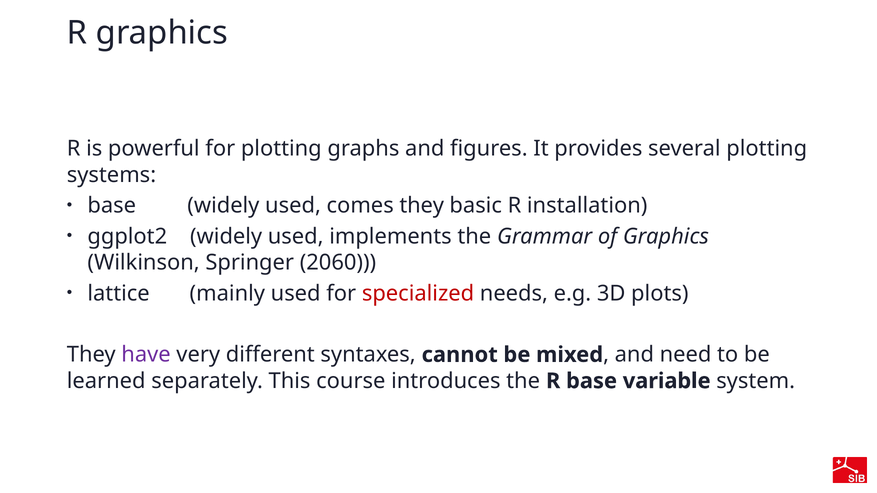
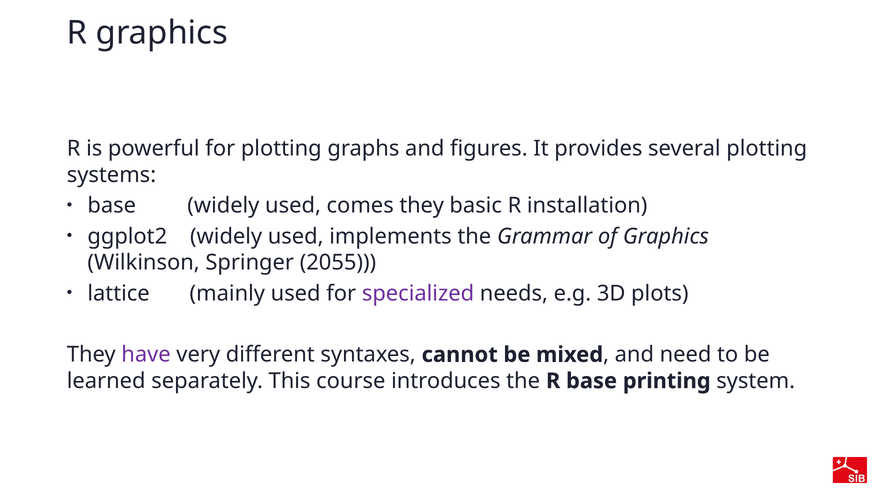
2060: 2060 -> 2055
specialized colour: red -> purple
variable: variable -> printing
